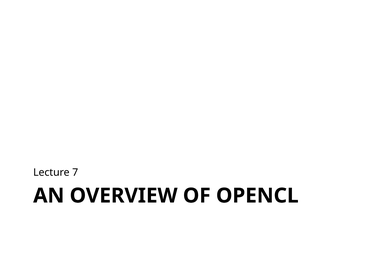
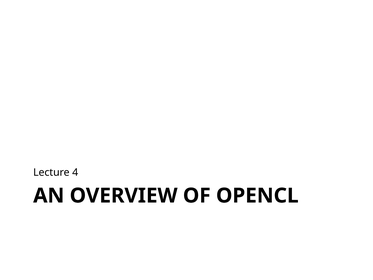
7: 7 -> 4
